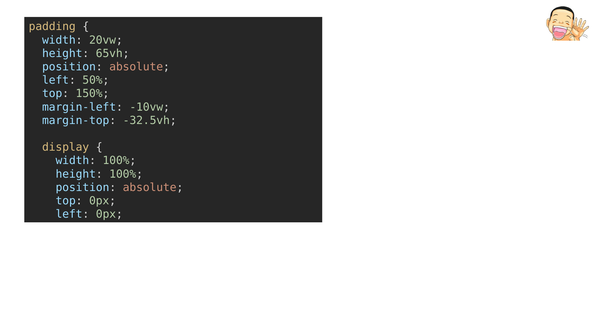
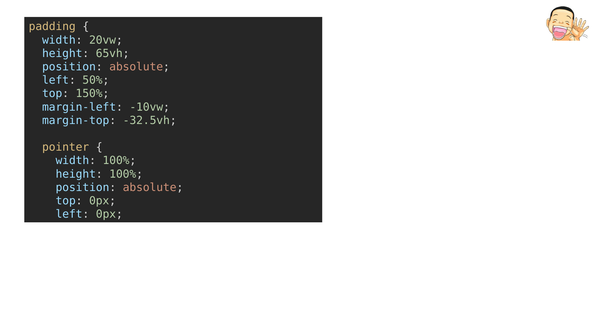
display: display -> pointer
